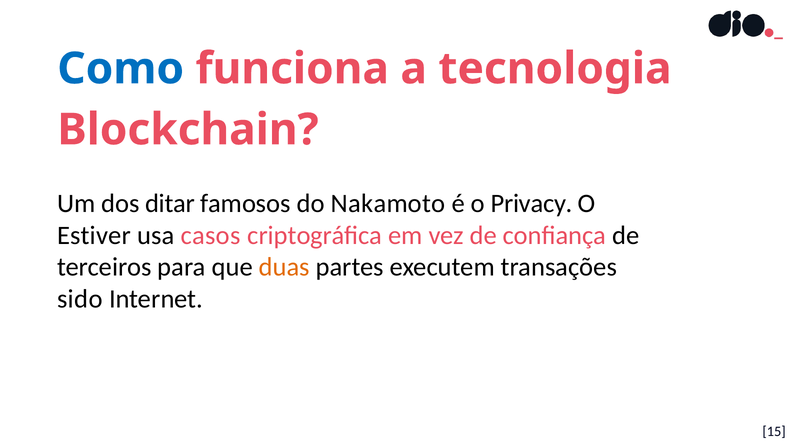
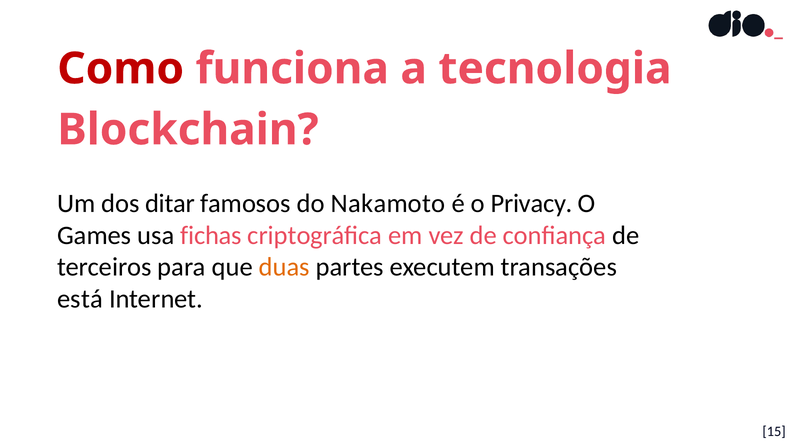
Como colour: blue -> red
Estiver: Estiver -> Games
casos: casos -> fichas
sido: sido -> está
